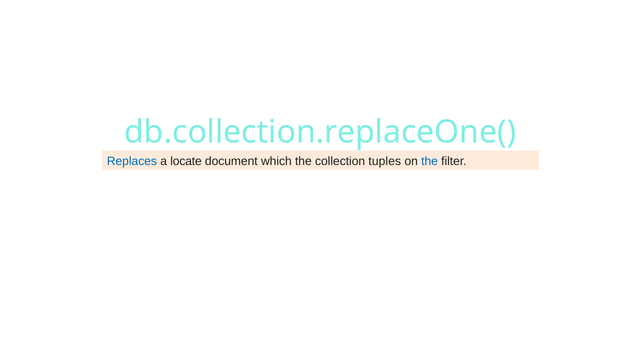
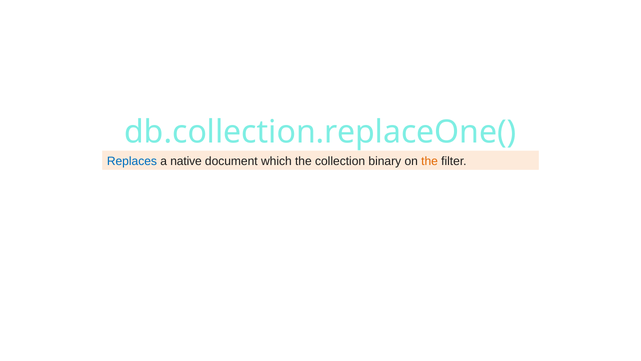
locate: locate -> native
tuples: tuples -> binary
the at (430, 161) colour: blue -> orange
